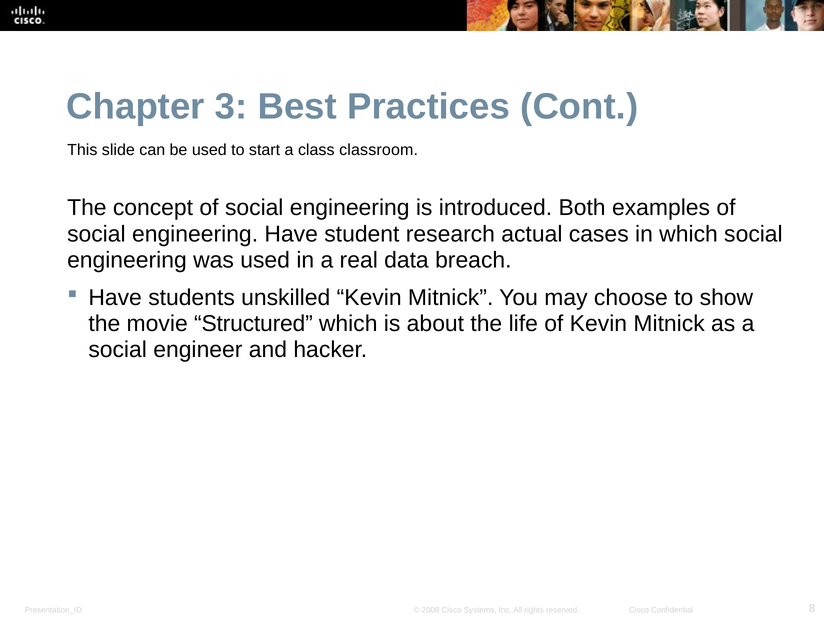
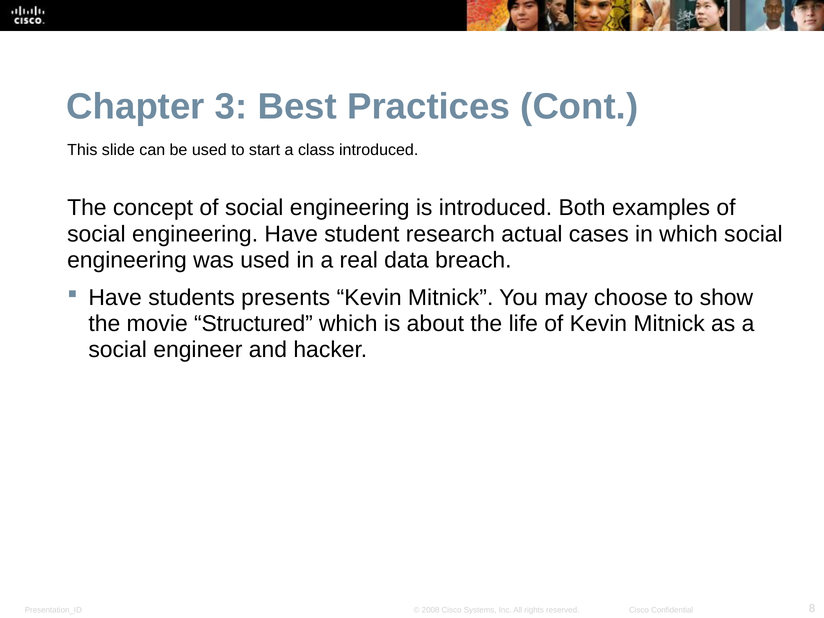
class classroom: classroom -> introduced
unskilled: unskilled -> presents
